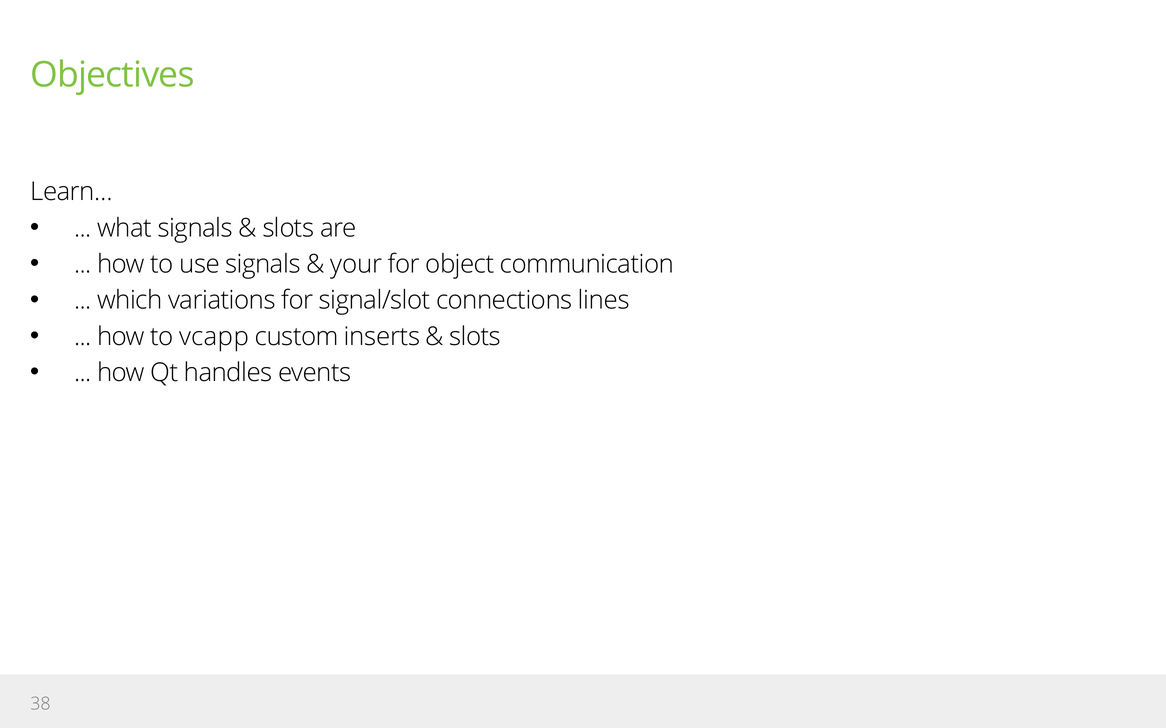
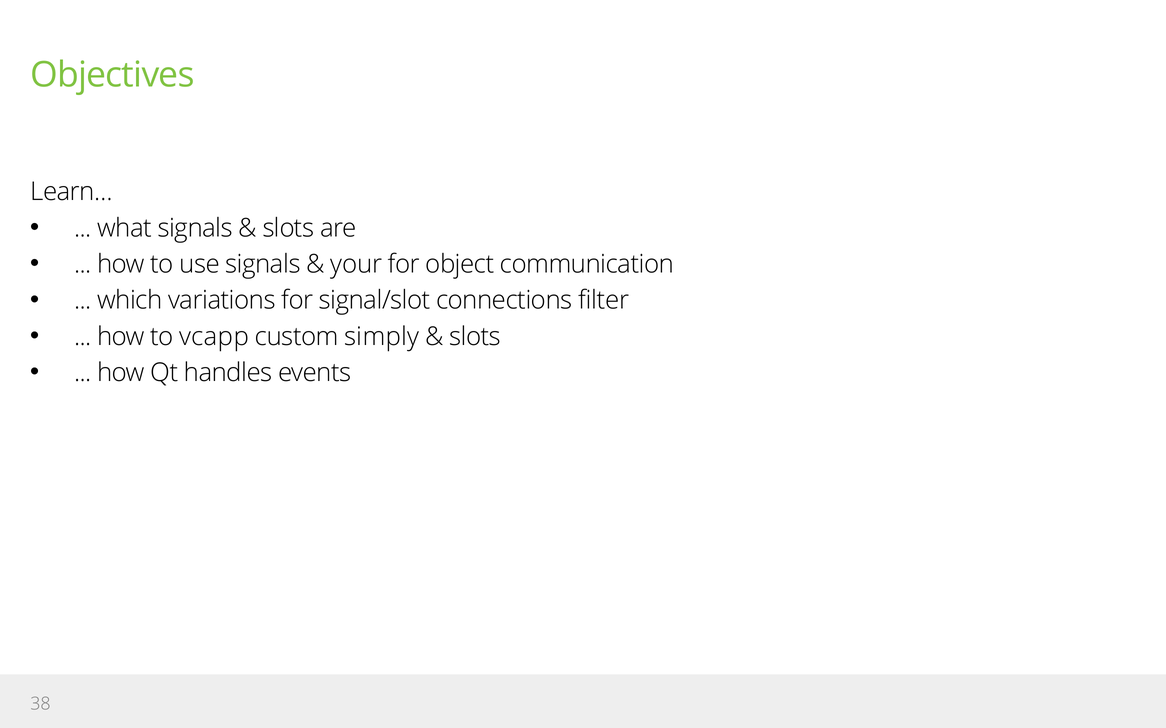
lines: lines -> filter
inserts: inserts -> simply
